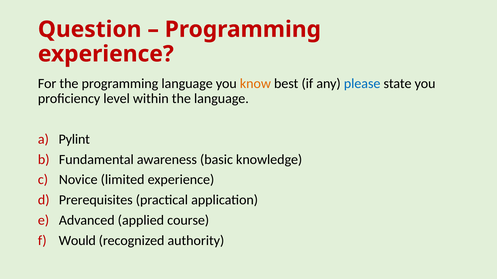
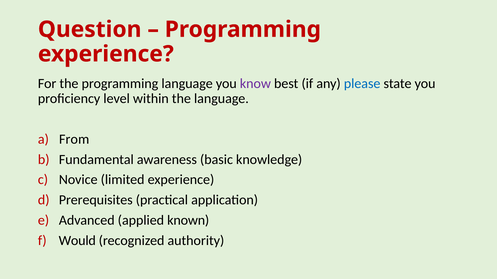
know colour: orange -> purple
Pylint: Pylint -> From
course: course -> known
